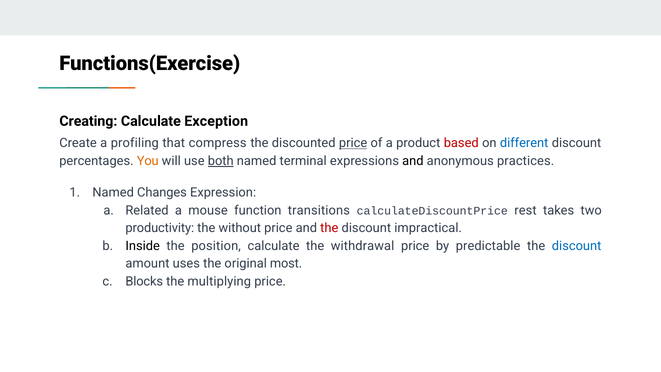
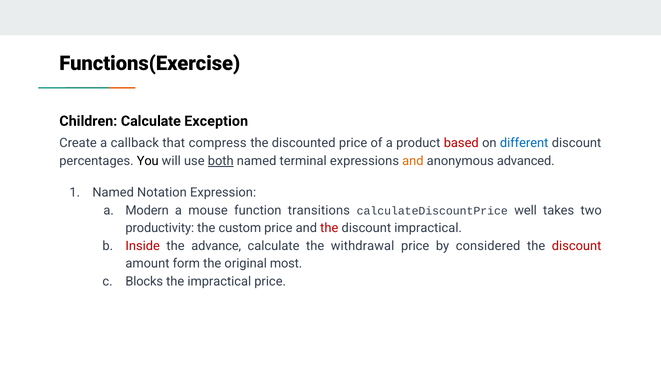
Creating: Creating -> Children
profiling: profiling -> callback
price at (353, 143) underline: present -> none
You colour: orange -> black
and at (413, 161) colour: black -> orange
practices: practices -> advanced
Changes: Changes -> Notation
Related: Related -> Modern
rest: rest -> well
without: without -> custom
Inside colour: black -> red
position: position -> advance
predictable: predictable -> considered
discount at (577, 246) colour: blue -> red
uses: uses -> form
the multiplying: multiplying -> impractical
